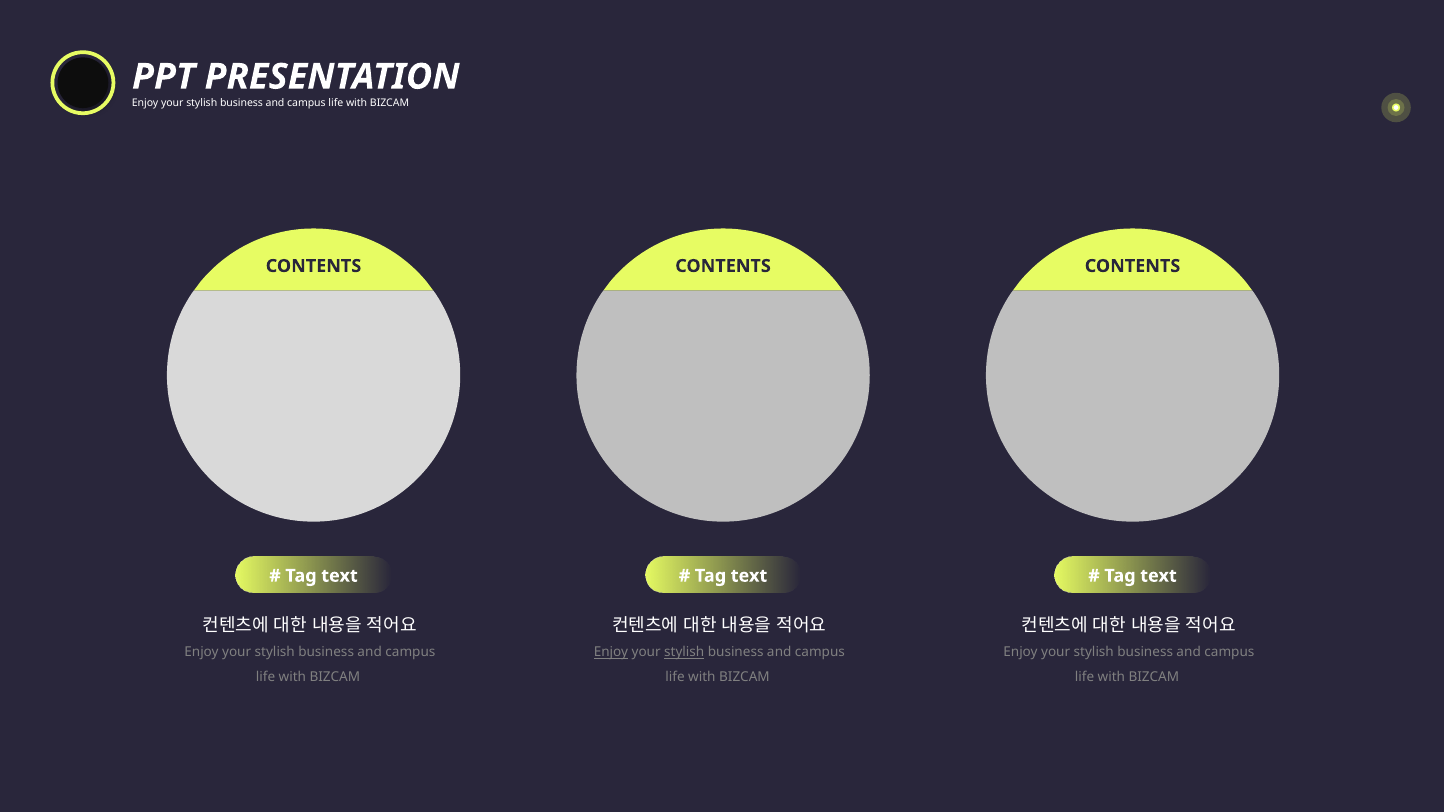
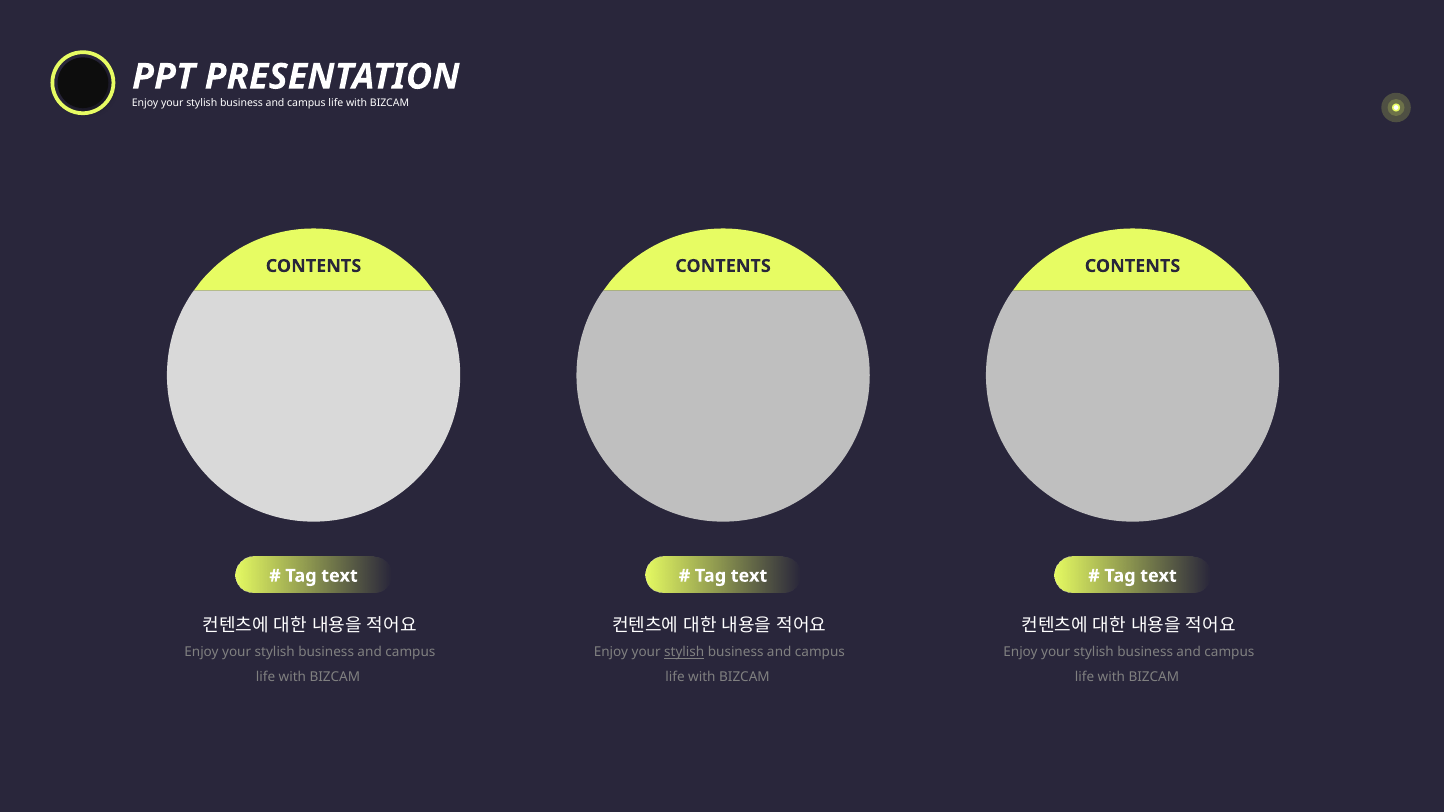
Enjoy at (611, 652) underline: present -> none
